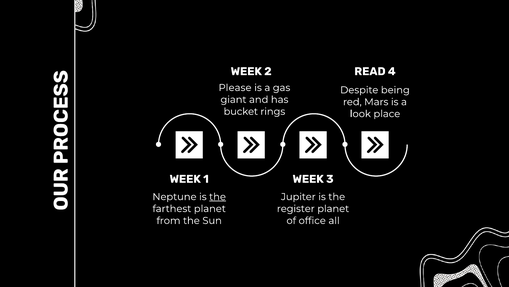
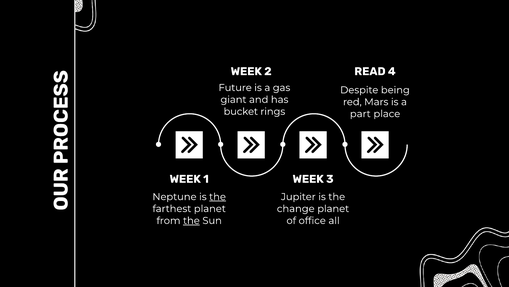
Please: Please -> Future
look: look -> part
register: register -> change
the at (191, 220) underline: none -> present
